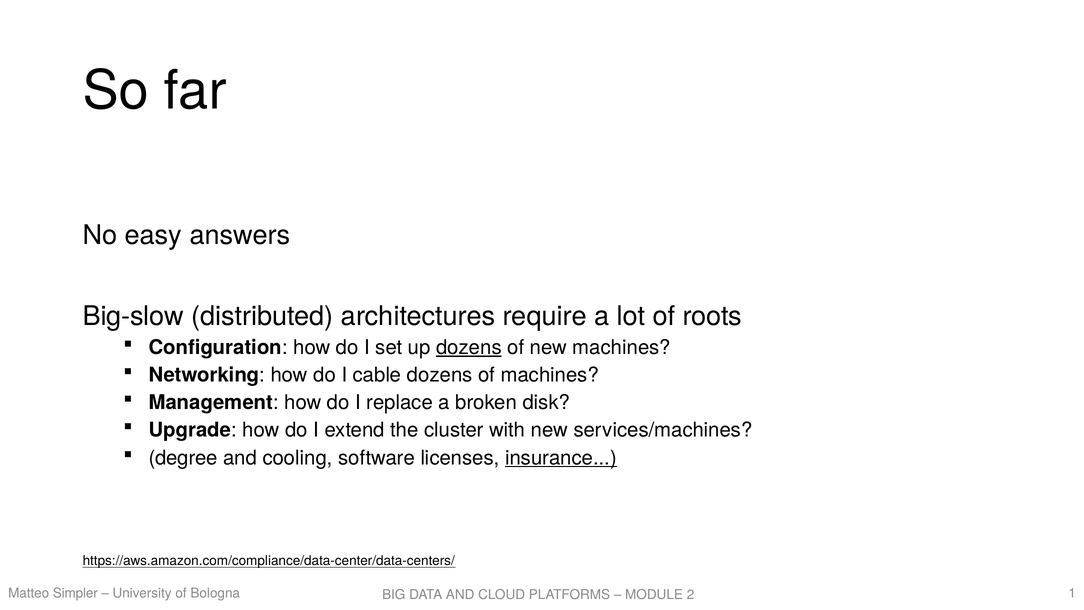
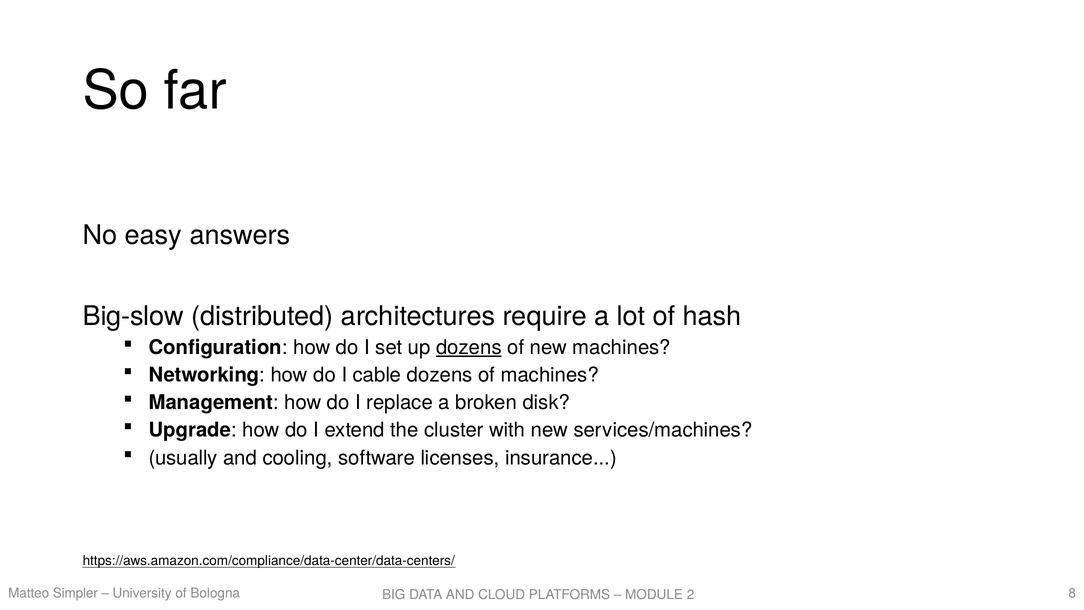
roots: roots -> hash
degree: degree -> usually
insurance underline: present -> none
1: 1 -> 8
